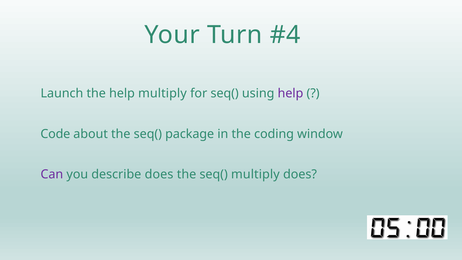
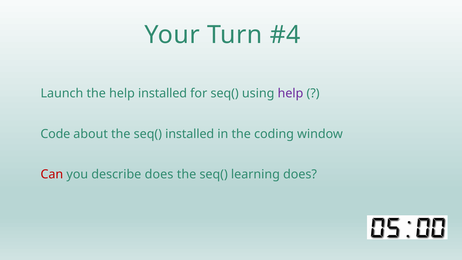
help multiply: multiply -> installed
seq( package: package -> installed
Can colour: purple -> red
seq( multiply: multiply -> learning
